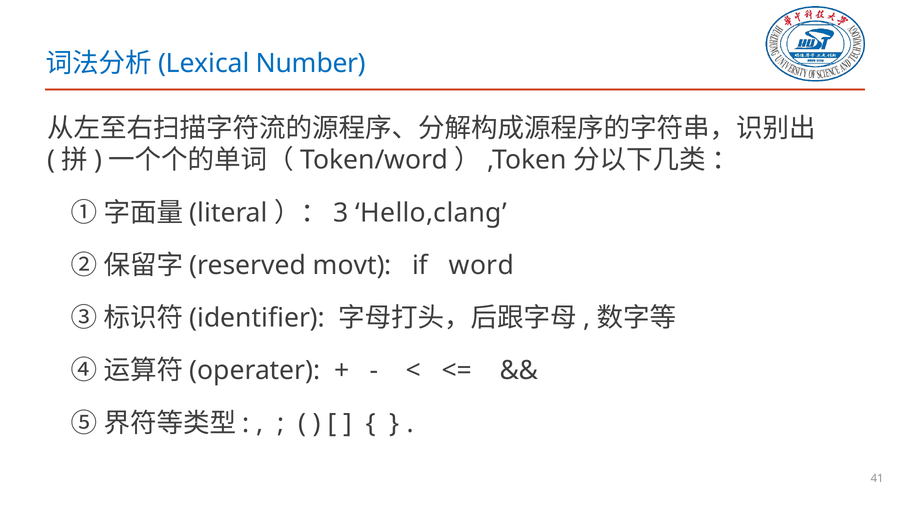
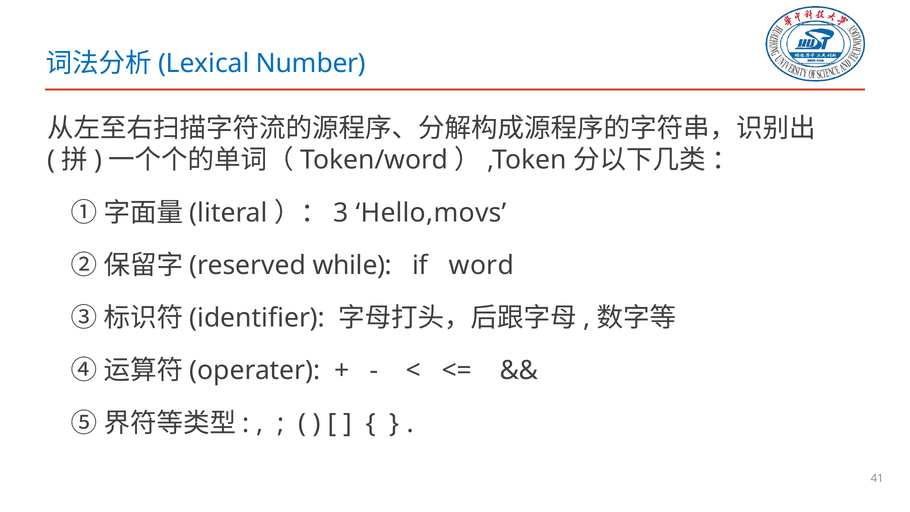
Hello,clang: Hello,clang -> Hello,movs
movt: movt -> while
